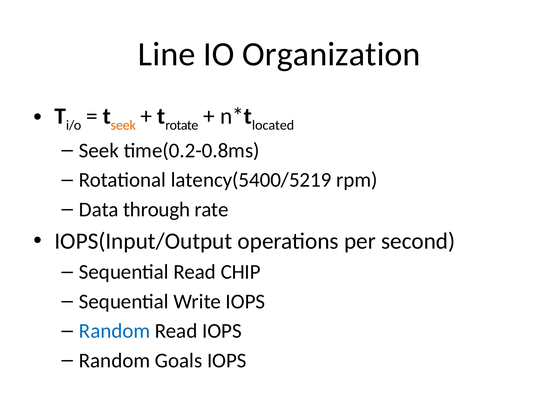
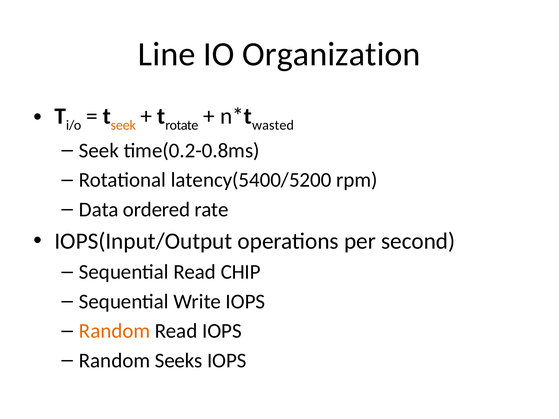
located: located -> wasted
latency(5400/5219: latency(5400/5219 -> latency(5400/5200
through: through -> ordered
Random at (115, 331) colour: blue -> orange
Goals: Goals -> Seeks
